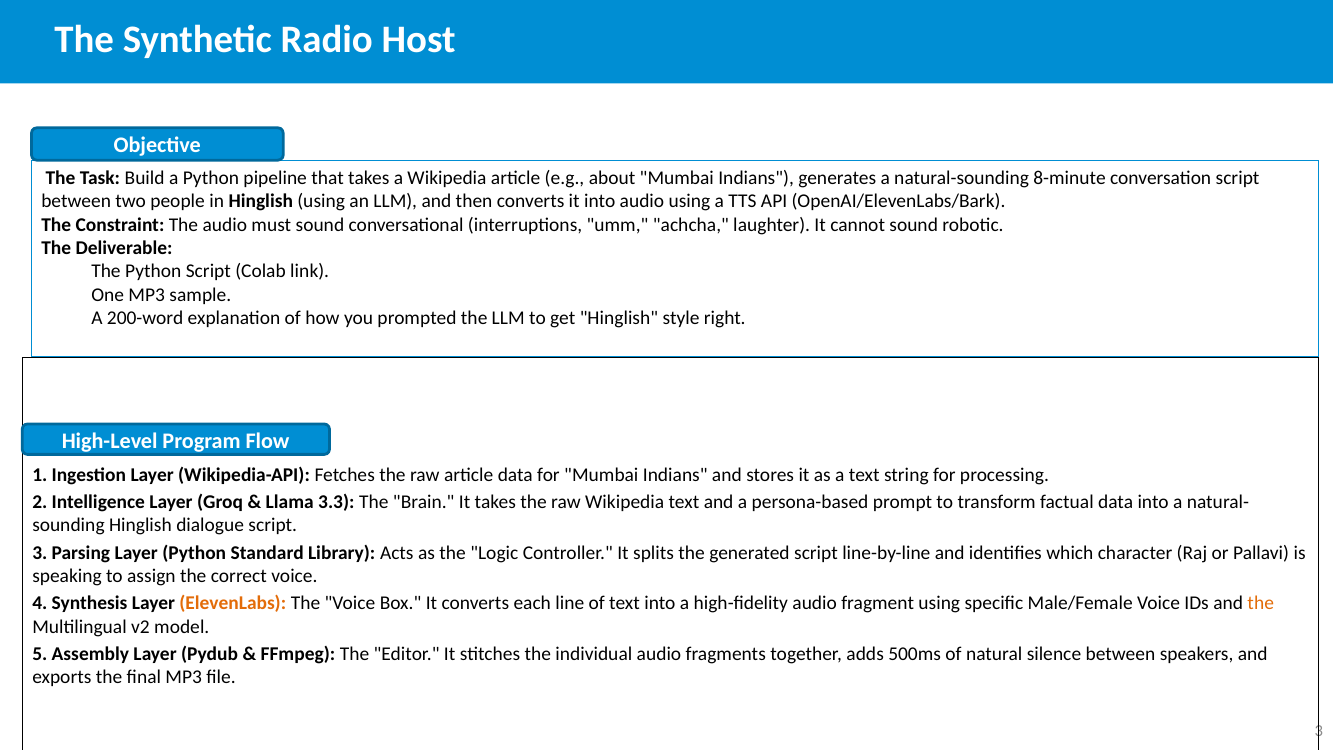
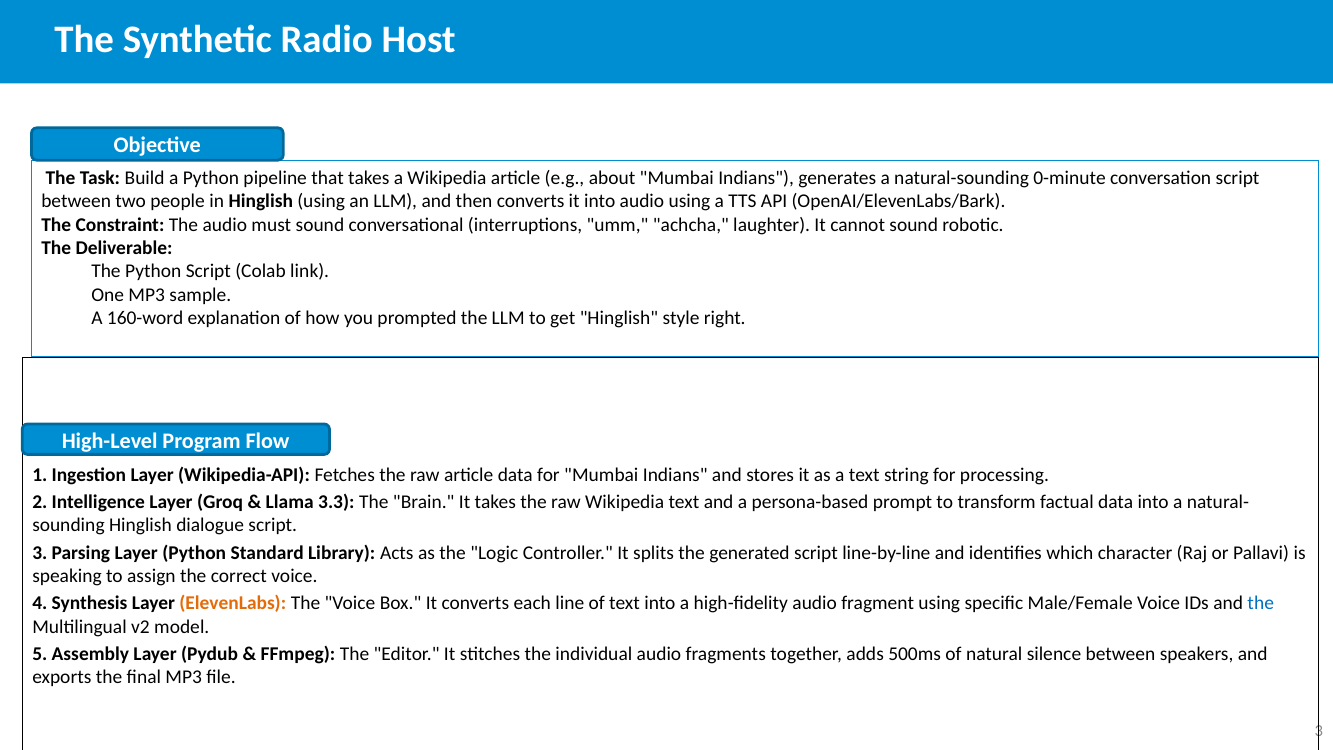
8-minute: 8-minute -> 0-minute
200-word: 200-word -> 160-word
the at (1261, 603) colour: orange -> blue
